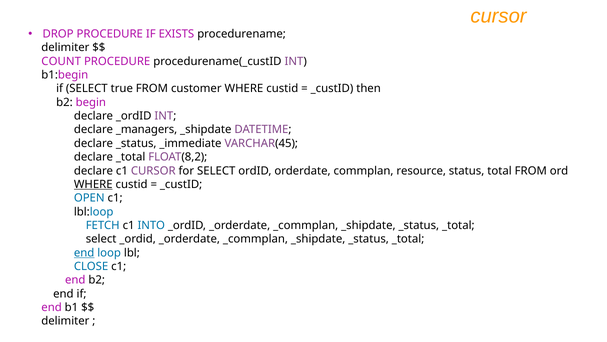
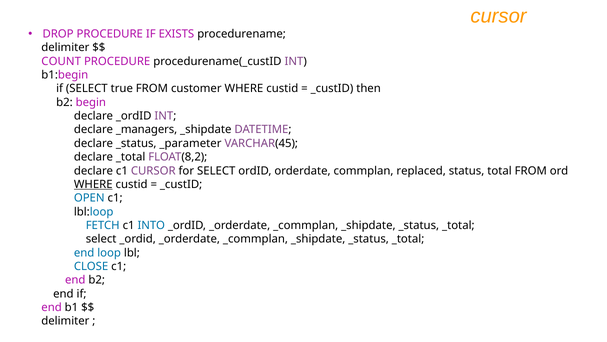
_immediate: _immediate -> _parameter
resource: resource -> replaced
end at (84, 252) underline: present -> none
